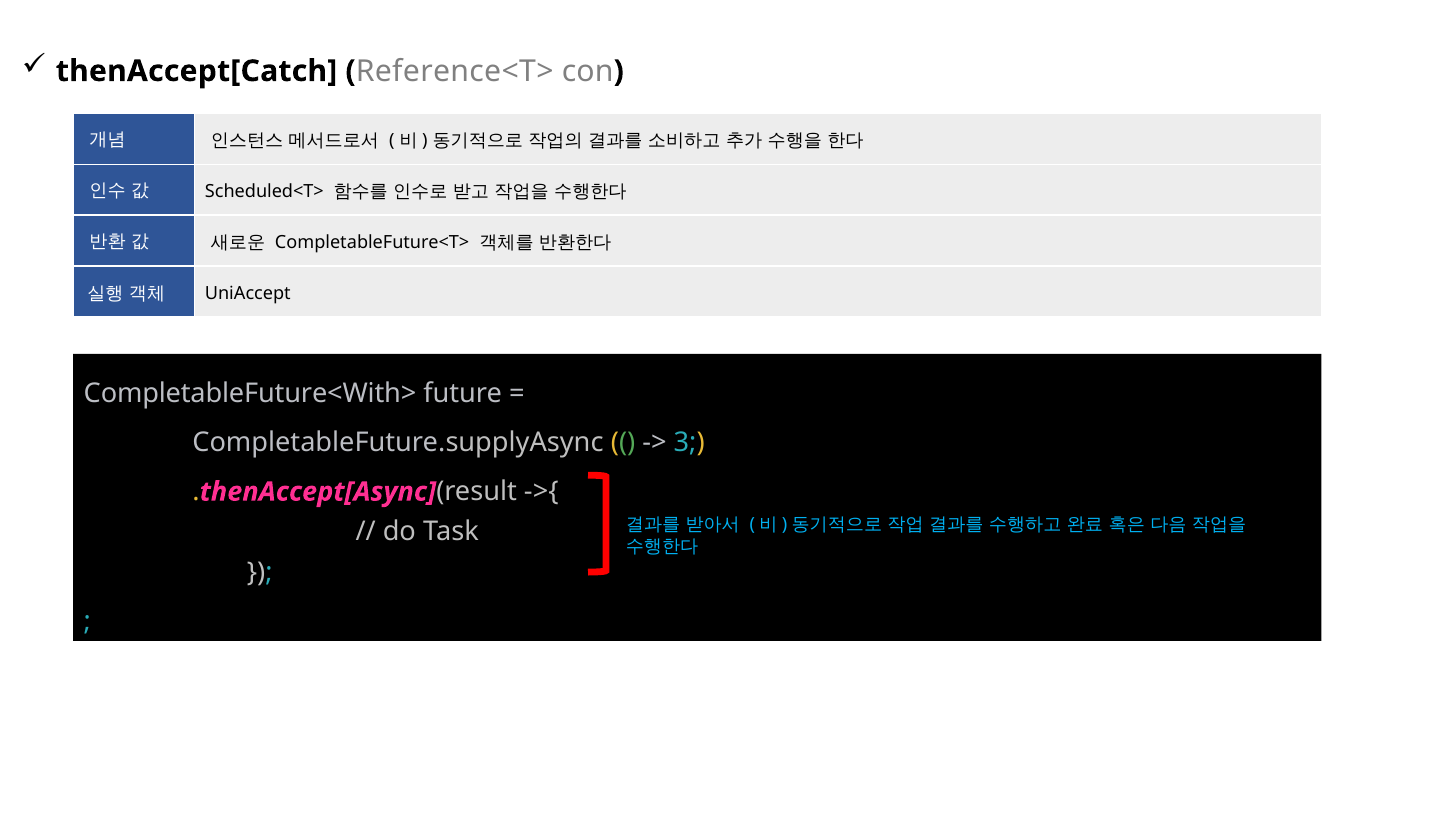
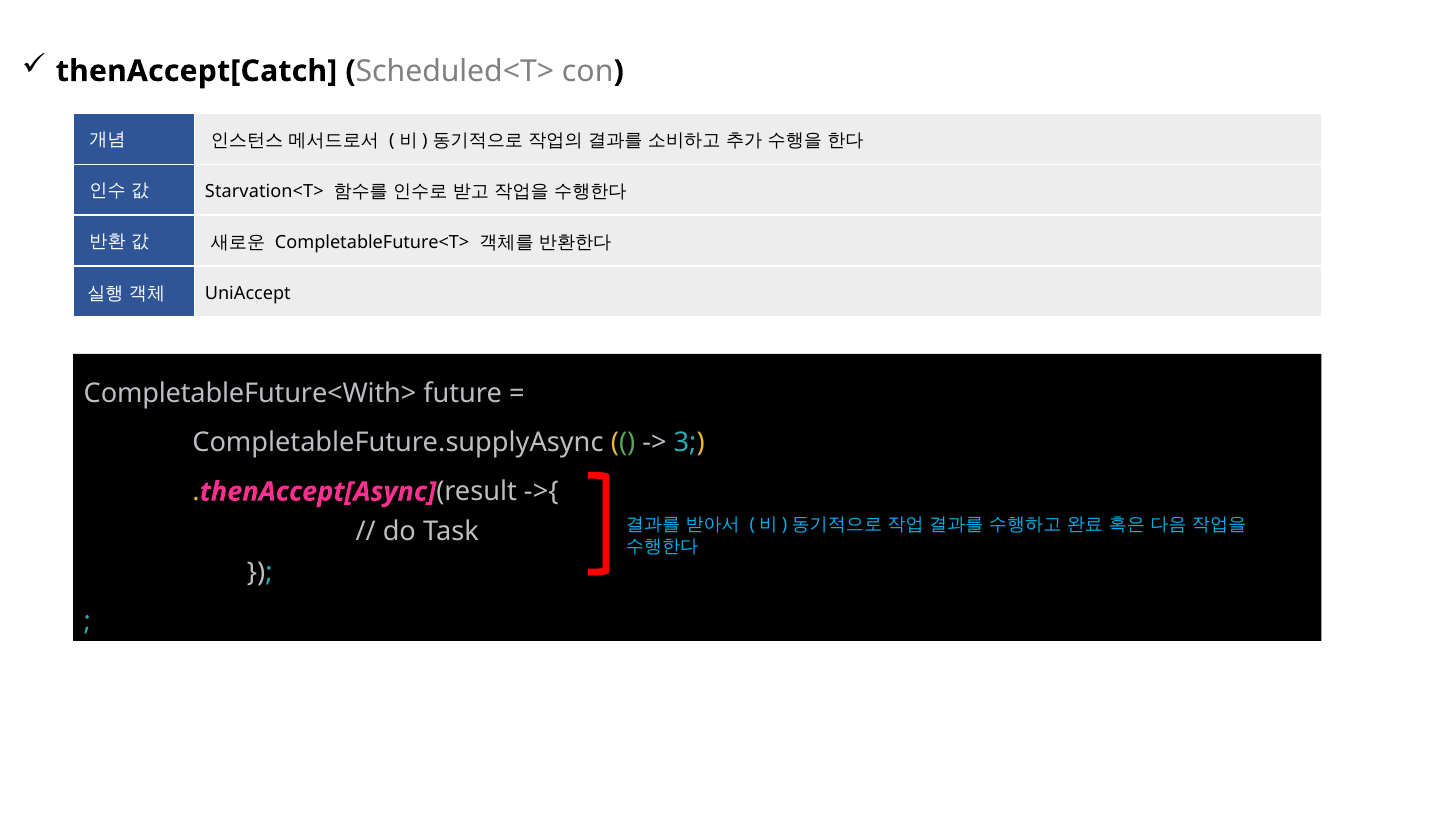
Reference<T>: Reference<T> -> Scheduled<T>
Scheduled<T>: Scheduled<T> -> Starvation<T>
